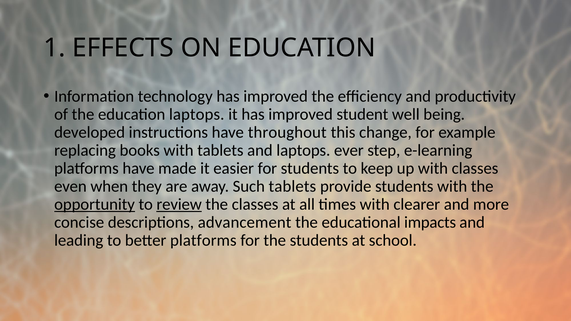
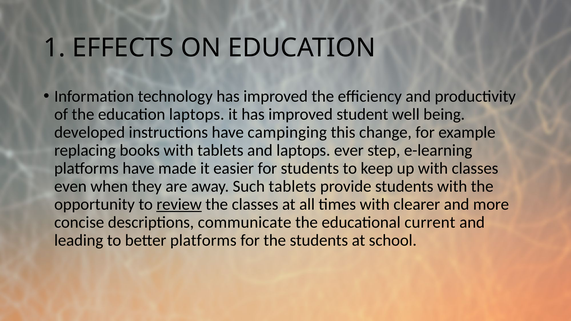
throughout: throughout -> campinging
opportunity underline: present -> none
advancement: advancement -> communicate
impacts: impacts -> current
